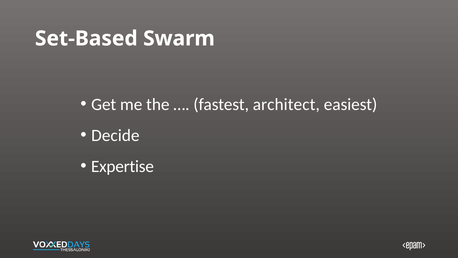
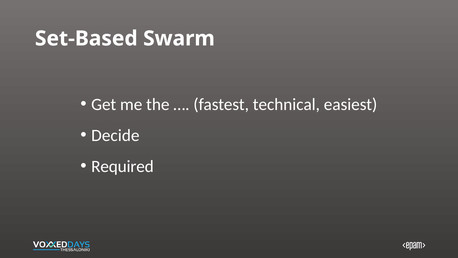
architect: architect -> technical
Expertise: Expertise -> Required
